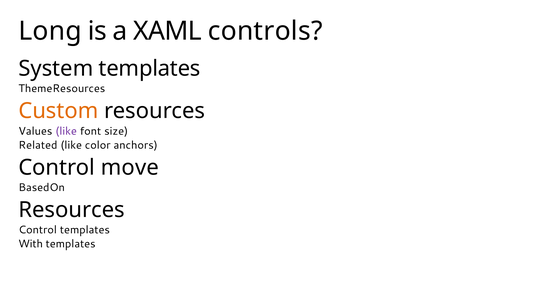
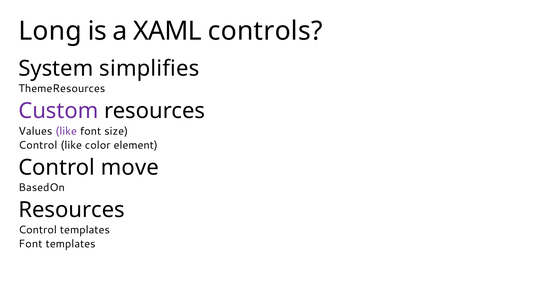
System templates: templates -> simplifies
Custom colour: orange -> purple
Related at (38, 145): Related -> Control
anchors: anchors -> element
With at (31, 244): With -> Font
